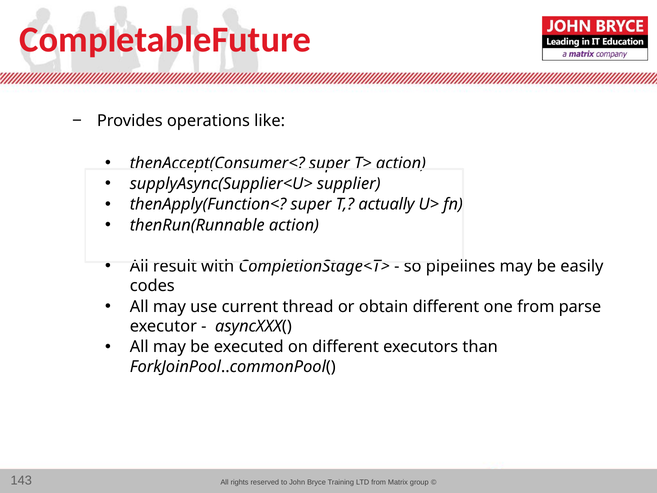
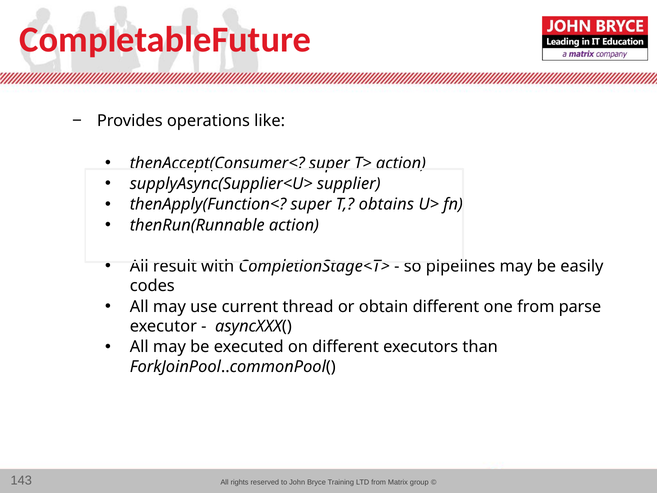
actually: actually -> obtains
